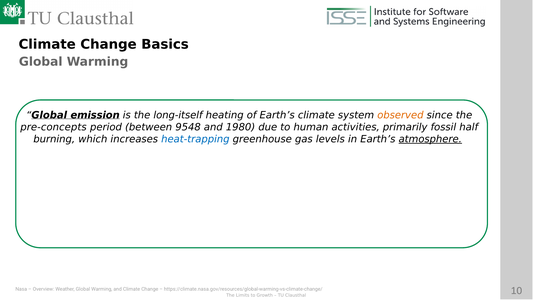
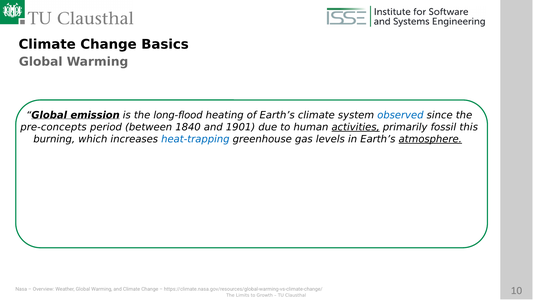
long-itself: long-itself -> long-flood
observed colour: orange -> blue
9548: 9548 -> 1840
1980: 1980 -> 1901
activities underline: none -> present
half: half -> this
